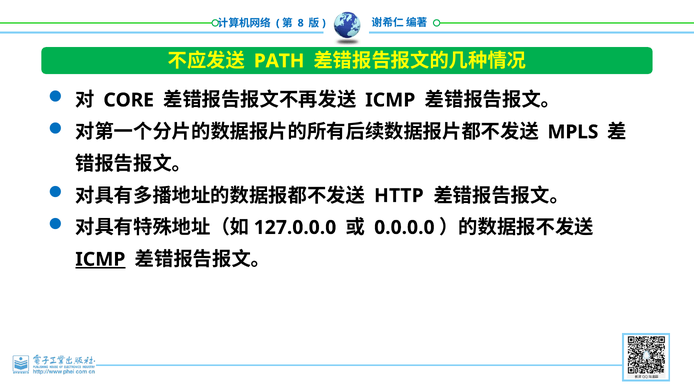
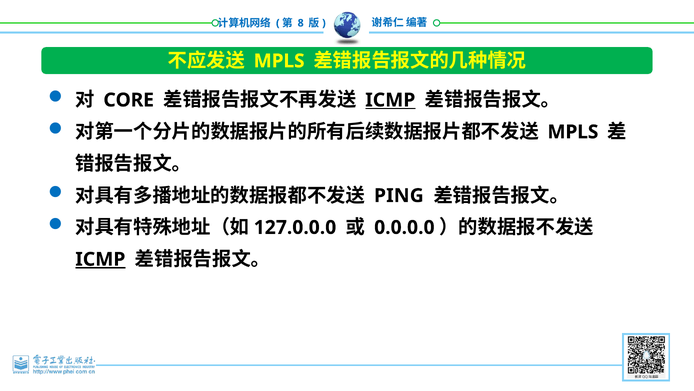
PATH at (279, 61): PATH -> MPLS
ICMP at (390, 100) underline: none -> present
HTTP: HTTP -> PING
